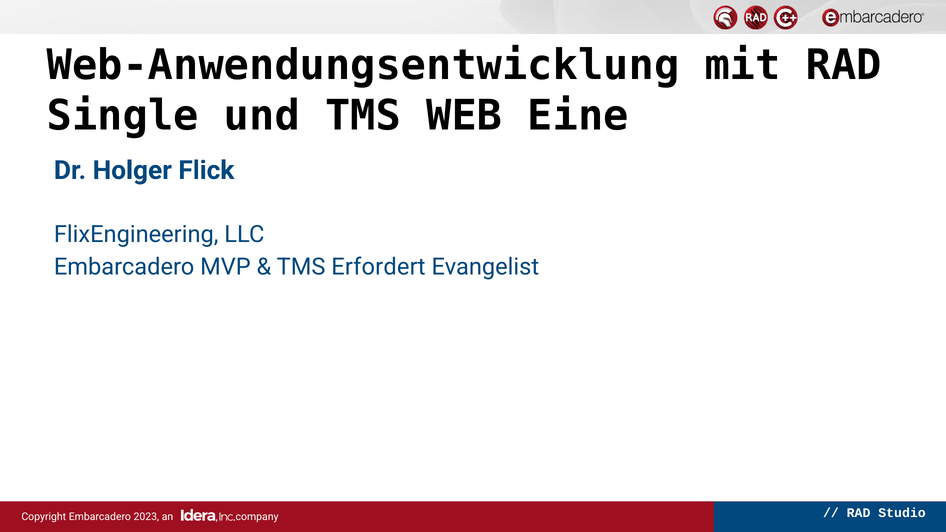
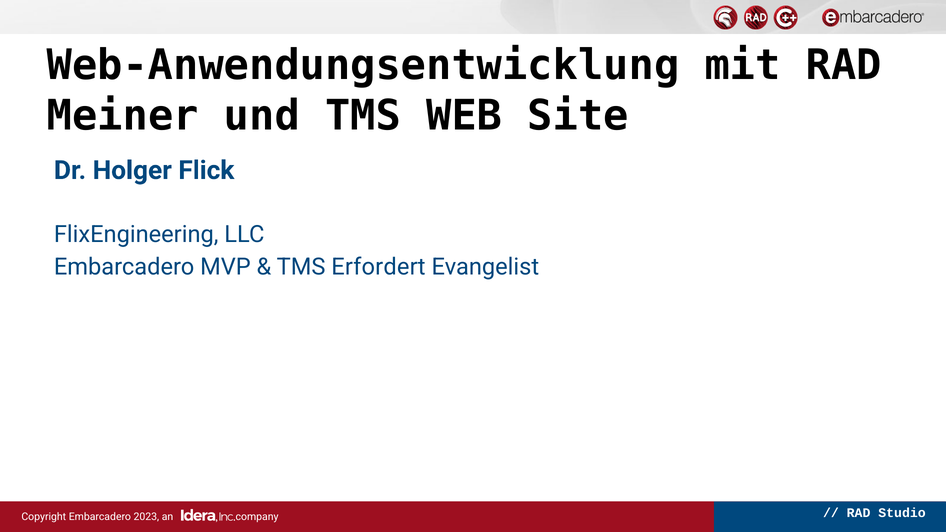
Single: Single -> Meiner
Eine: Eine -> Site
